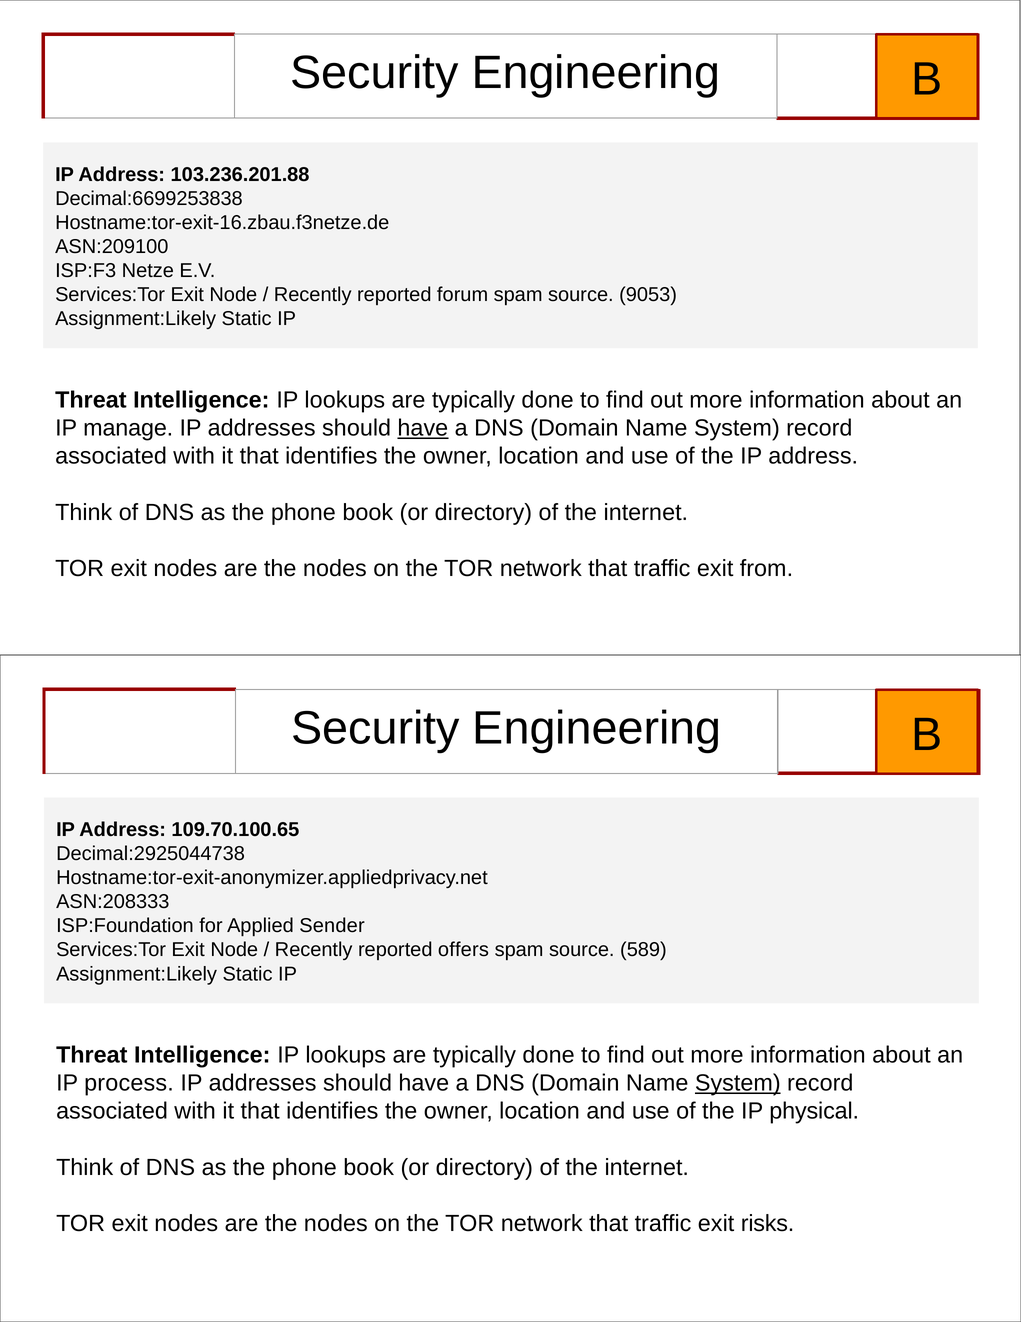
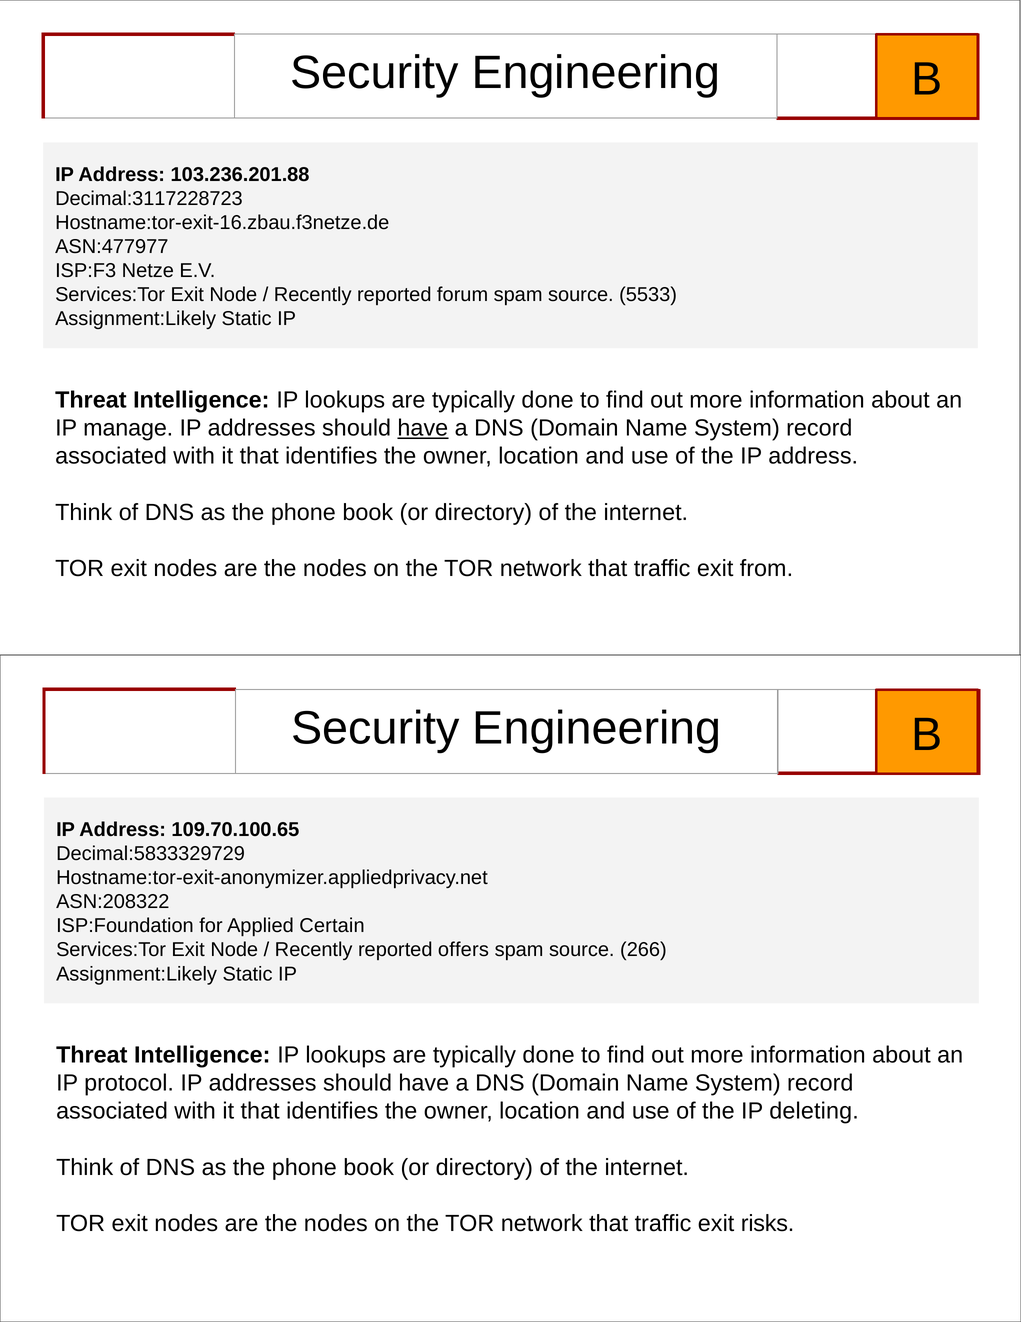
Decimal:6699253838: Decimal:6699253838 -> Decimal:3117228723
ASN:209100: ASN:209100 -> ASN:477977
9053: 9053 -> 5533
Decimal:2925044738: Decimal:2925044738 -> Decimal:5833329729
ASN:208333: ASN:208333 -> ASN:208322
Sender: Sender -> Certain
589: 589 -> 266
process: process -> protocol
System at (738, 1083) underline: present -> none
physical: physical -> deleting
